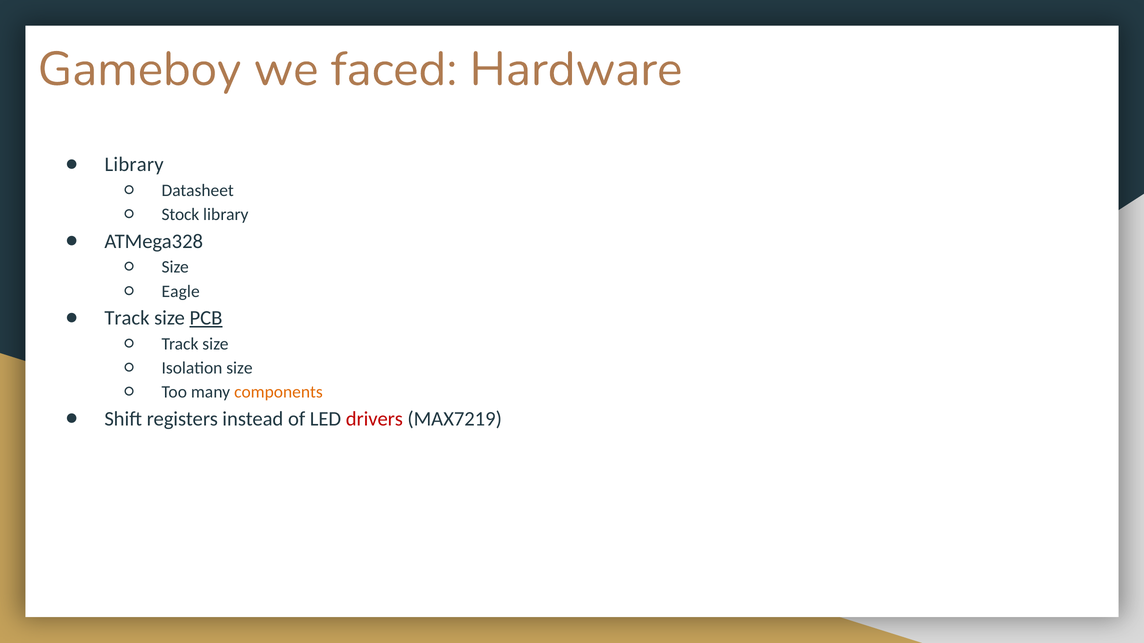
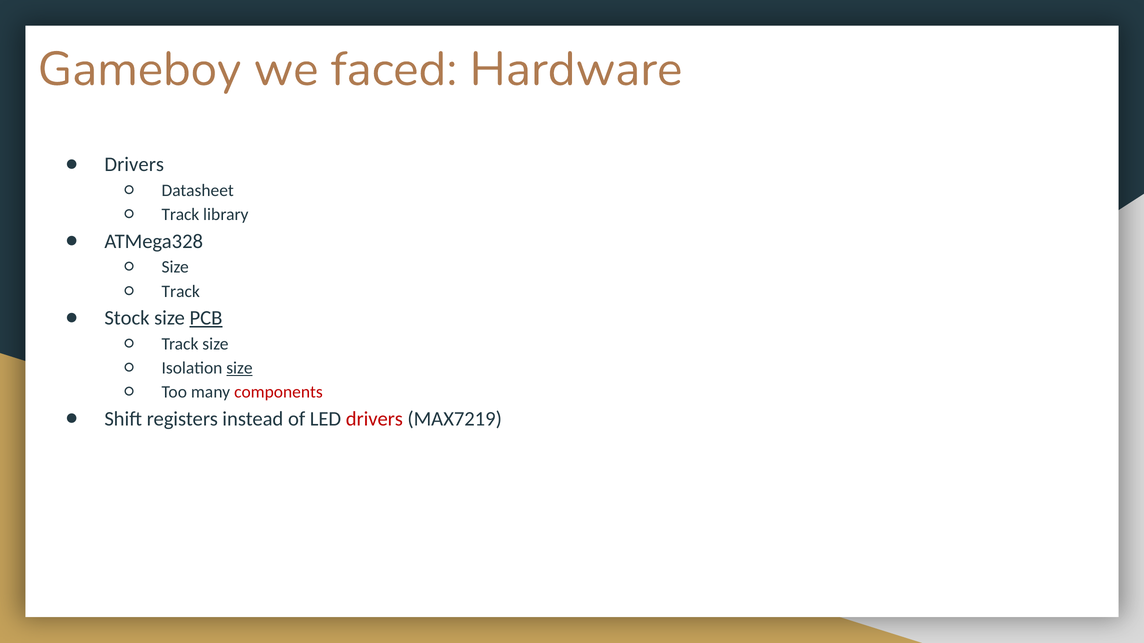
Library at (134, 165): Library -> Drivers
Stock at (180, 215): Stock -> Track
Eagle at (181, 291): Eagle -> Track
Track at (127, 318): Track -> Stock
size at (239, 368) underline: none -> present
components colour: orange -> red
